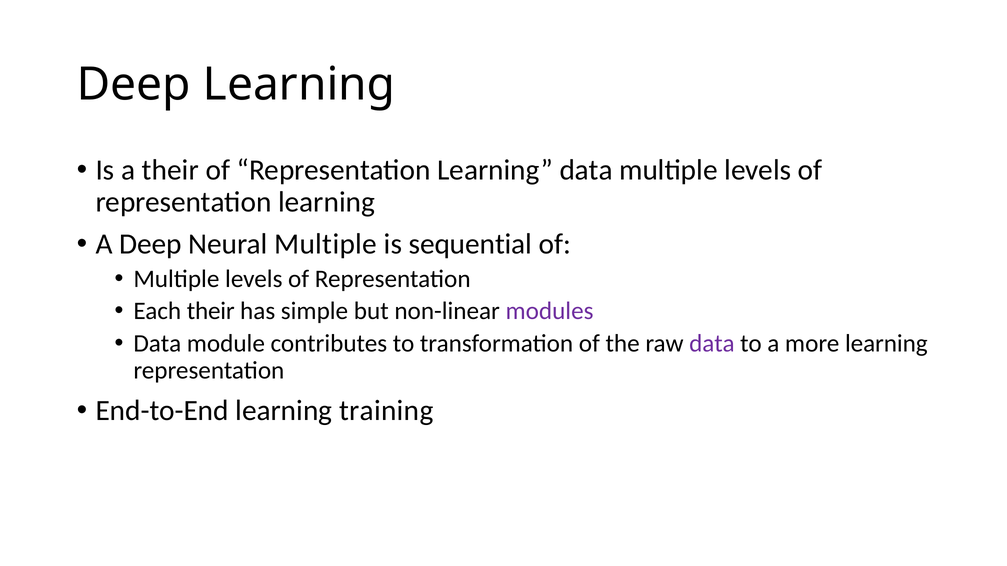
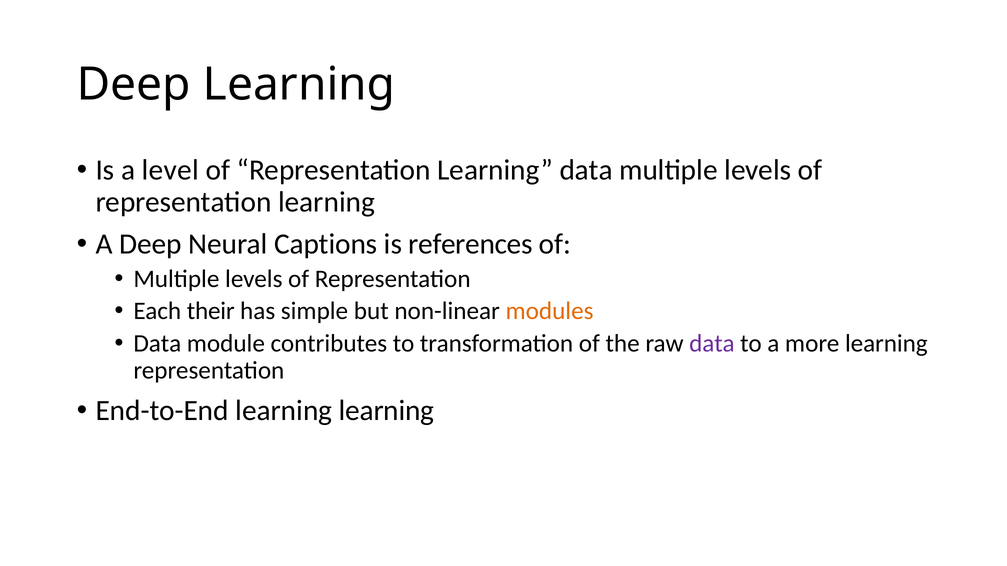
a their: their -> level
Neural Multiple: Multiple -> Captions
sequential: sequential -> references
modules colour: purple -> orange
learning training: training -> learning
